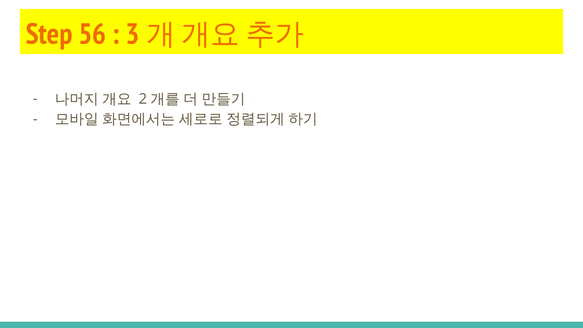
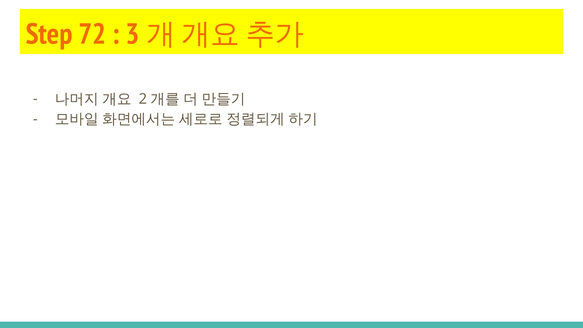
56: 56 -> 72
